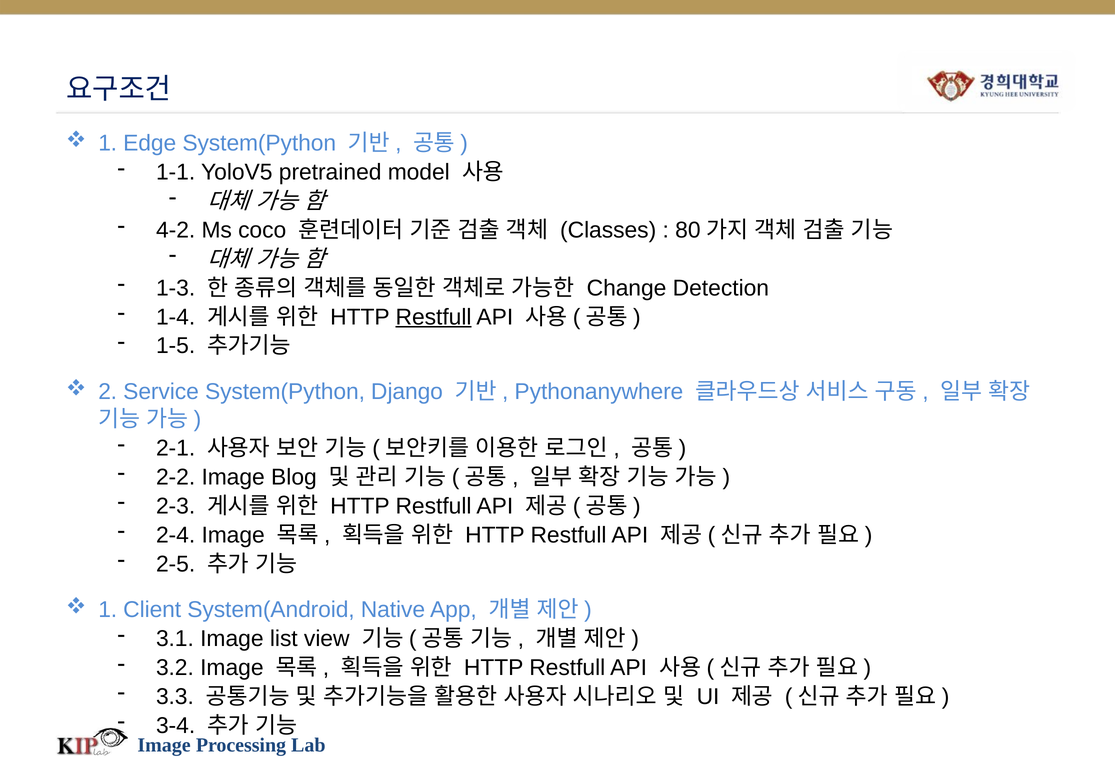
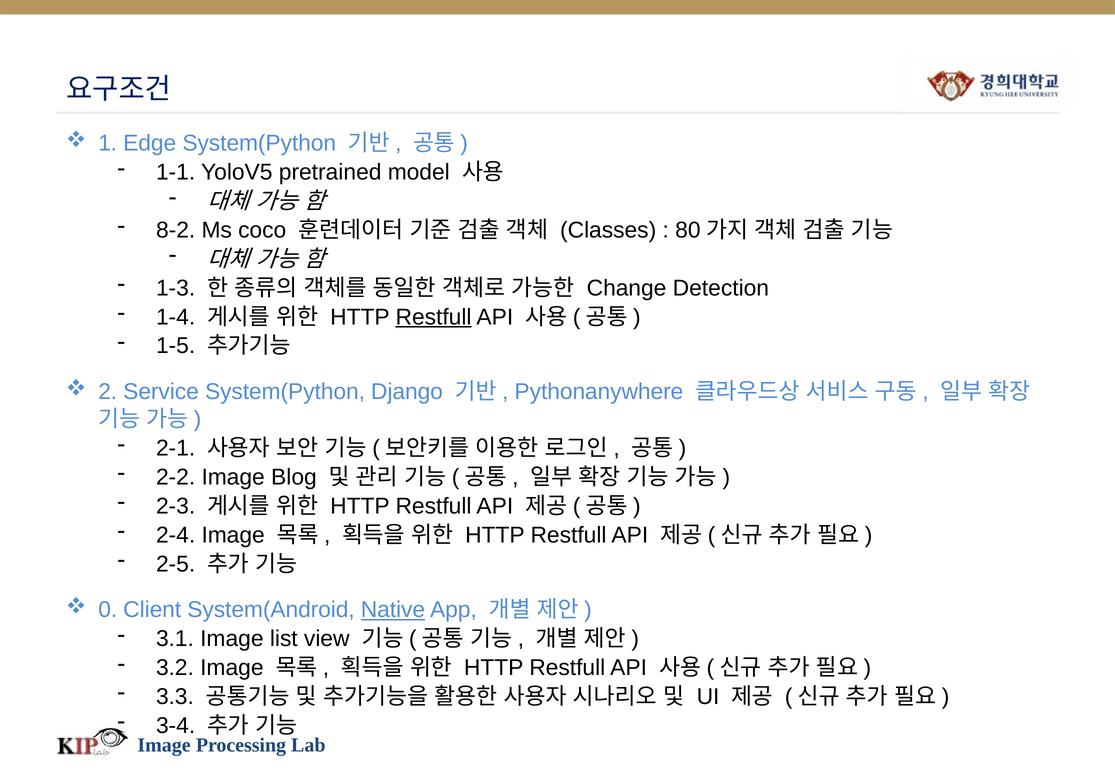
4-2: 4-2 -> 8-2
1 at (108, 610): 1 -> 0
Native underline: none -> present
